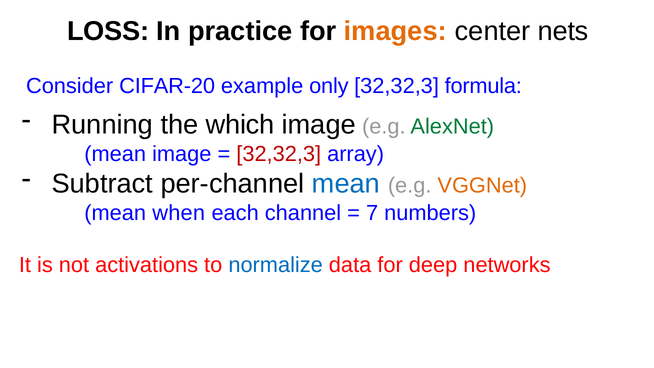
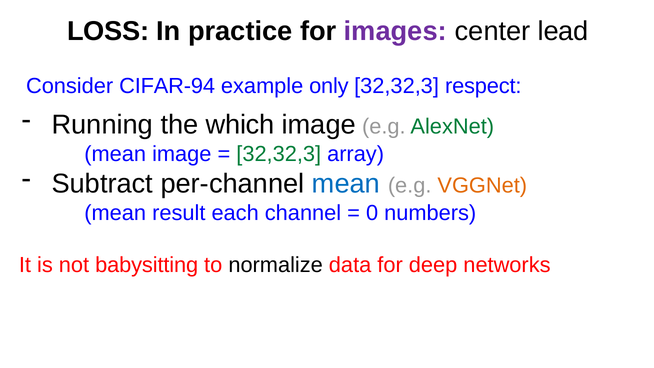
images colour: orange -> purple
nets: nets -> lead
CIFAR-20: CIFAR-20 -> CIFAR-94
formula: formula -> respect
32,32,3 at (279, 154) colour: red -> green
when: when -> result
7: 7 -> 0
activations: activations -> babysitting
normalize colour: blue -> black
